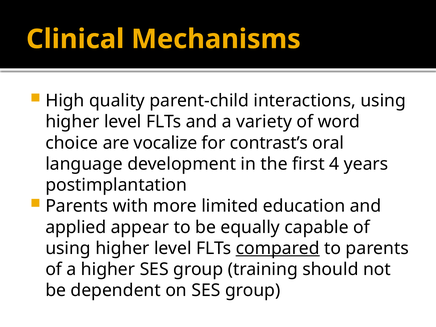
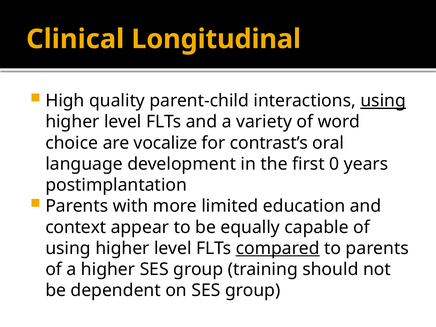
Mechanisms: Mechanisms -> Longitudinal
using at (383, 101) underline: none -> present
4: 4 -> 0
applied: applied -> context
